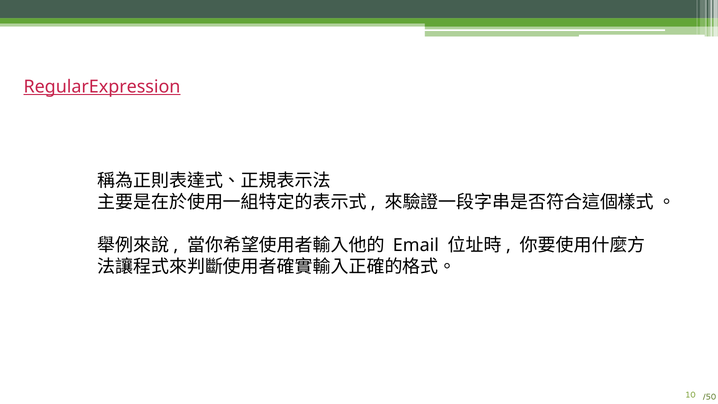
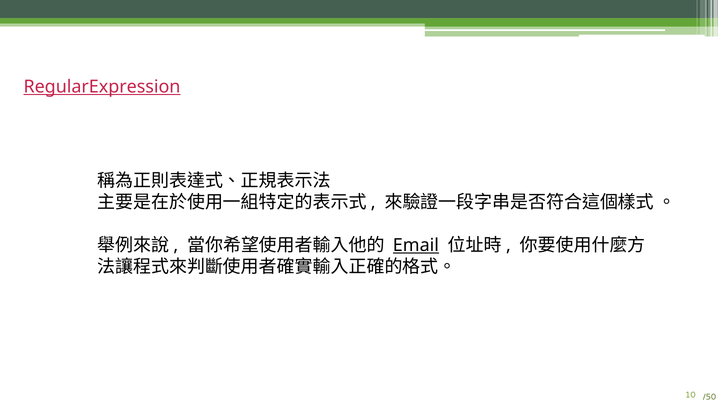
Email underline: none -> present
